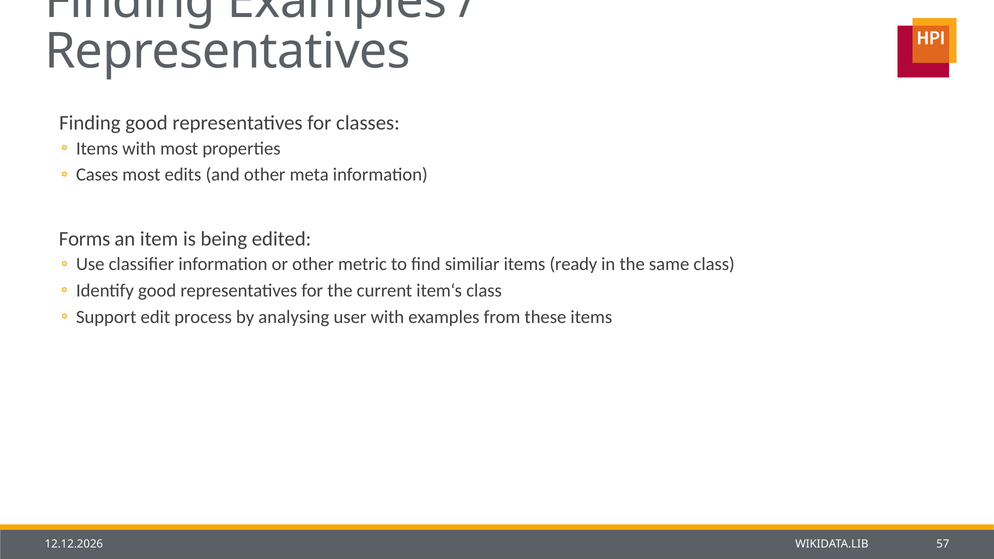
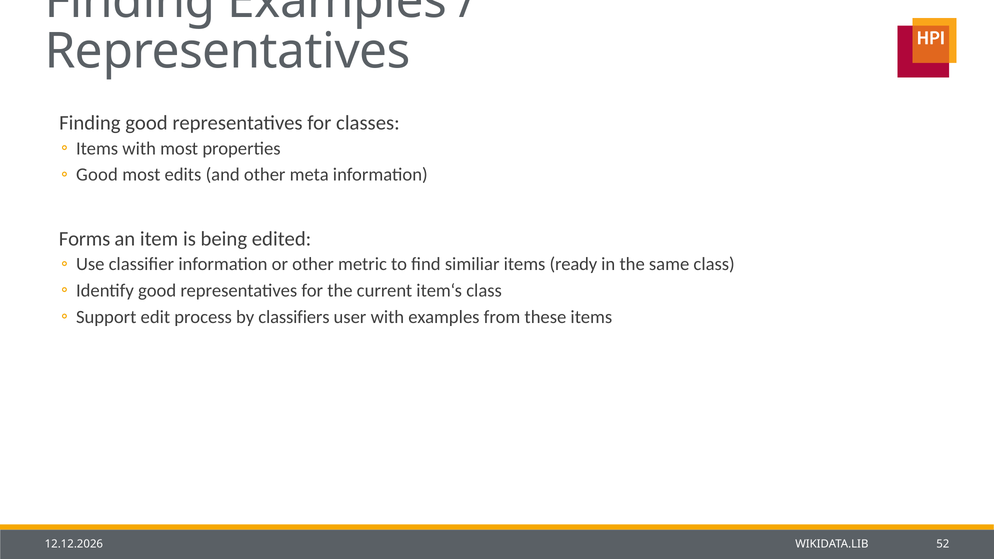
Cases at (97, 175): Cases -> Good
analysing: analysing -> classifiers
57: 57 -> 52
